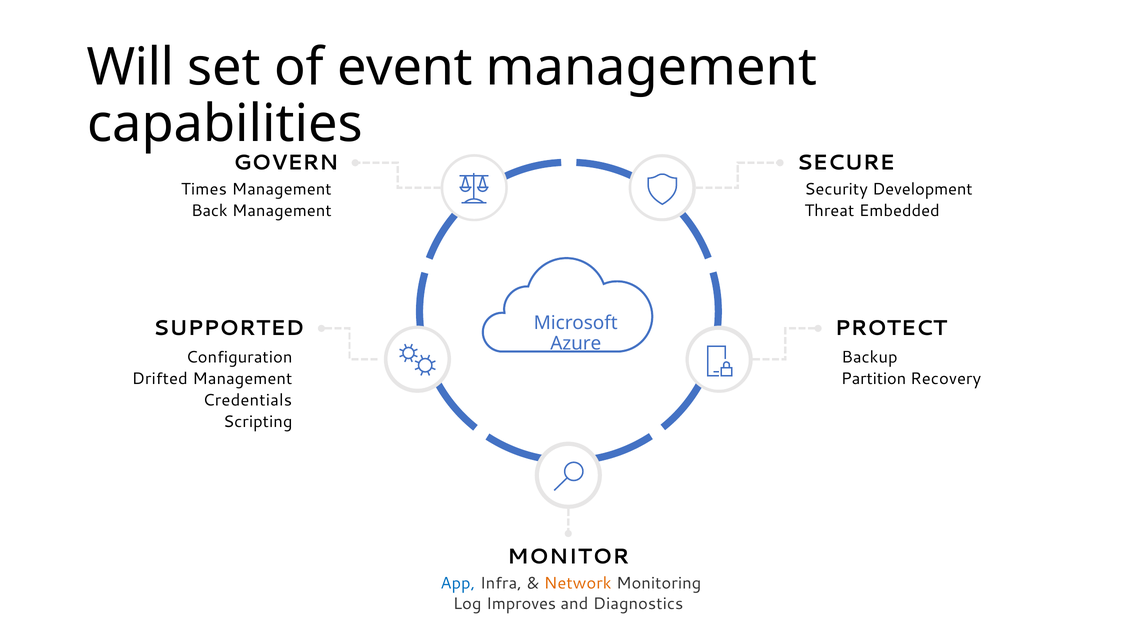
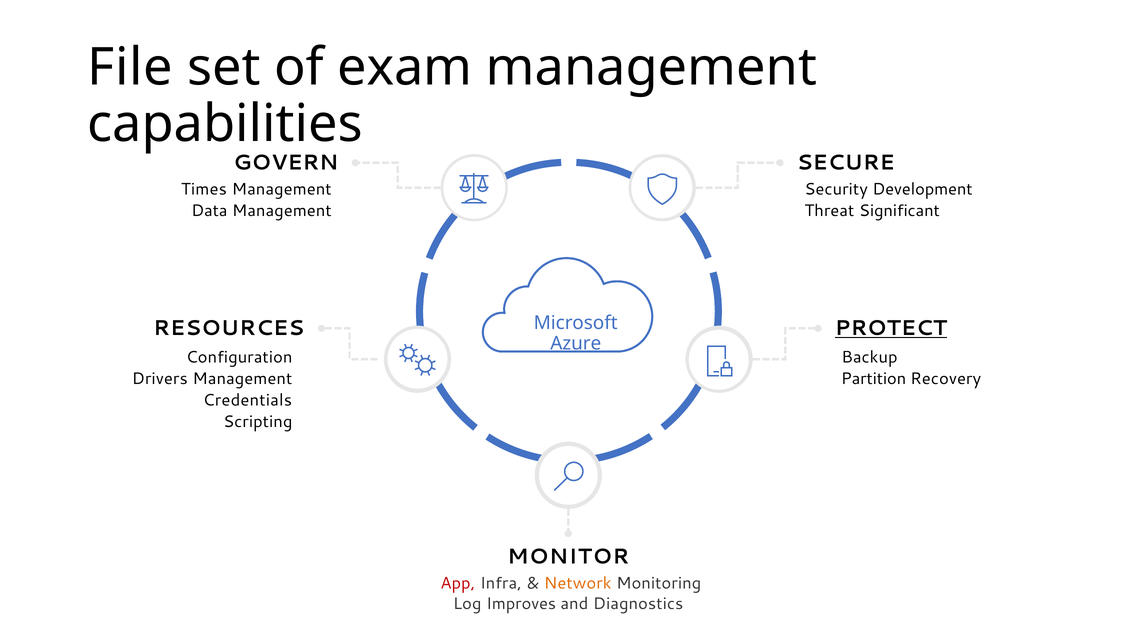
Will: Will -> File
event: event -> exam
Back: Back -> Data
Embedded: Embedded -> Significant
SUPPORTED: SUPPORTED -> RESOURCES
PROTECT underline: none -> present
Drifted: Drifted -> Drivers
App colour: blue -> red
